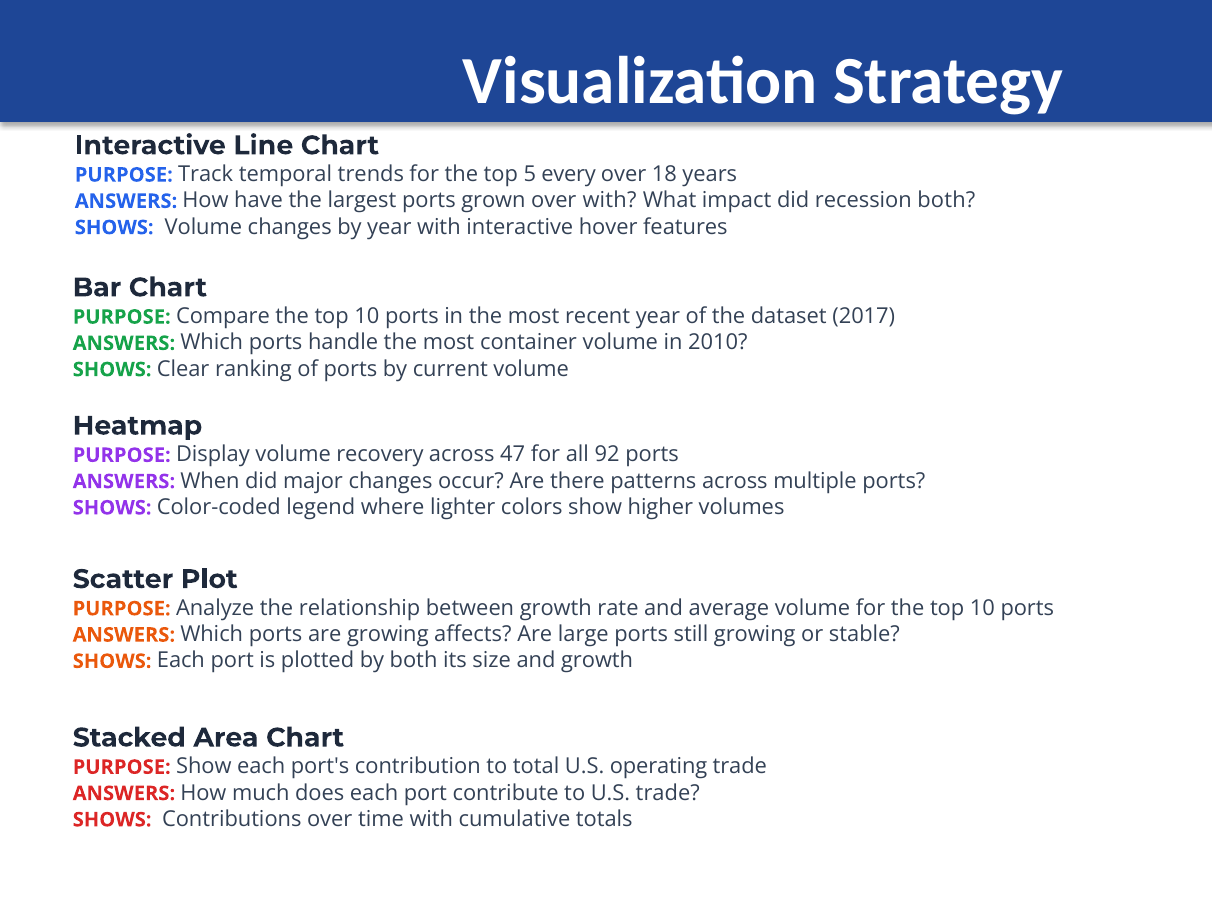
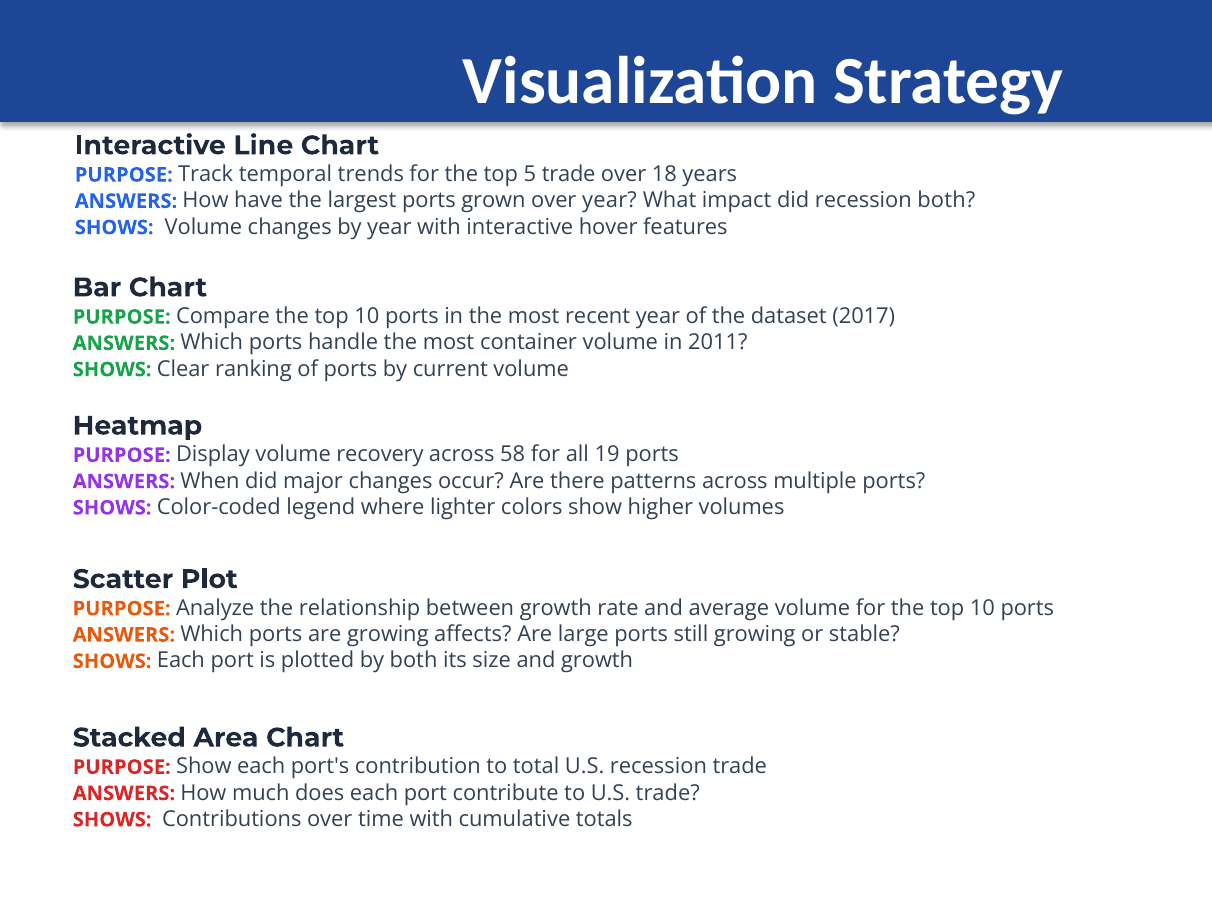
5 every: every -> trade
over with: with -> year
2010: 2010 -> 2011
47: 47 -> 58
92: 92 -> 19
U.S operating: operating -> recession
